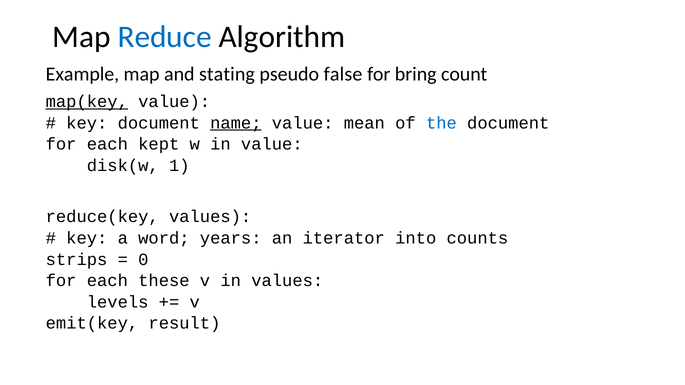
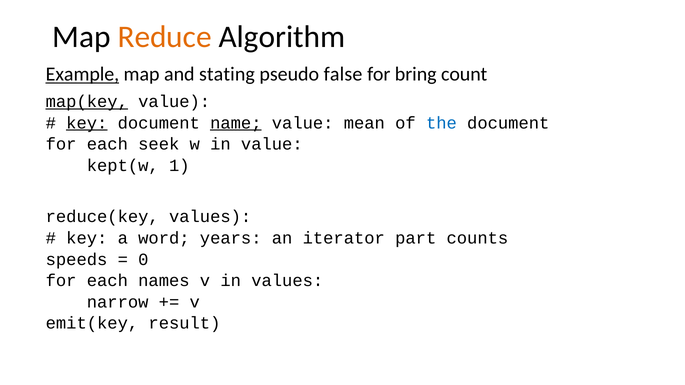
Reduce colour: blue -> orange
Example underline: none -> present
key at (87, 123) underline: none -> present
kept: kept -> seek
disk(w: disk(w -> kept(w
into: into -> part
strips: strips -> speeds
these: these -> names
levels: levels -> narrow
